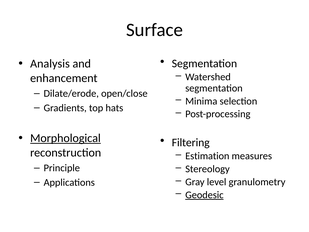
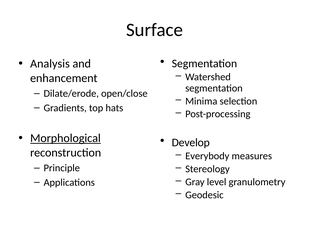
Filtering: Filtering -> Develop
Estimation: Estimation -> Everybody
Geodesic underline: present -> none
